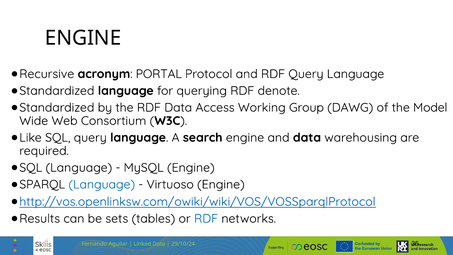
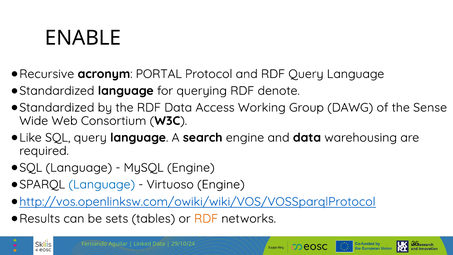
ENGINE at (83, 38): ENGINE -> ENABLE
Model: Model -> Sense
RDF at (206, 218) colour: blue -> orange
